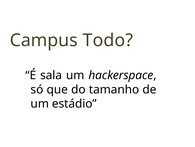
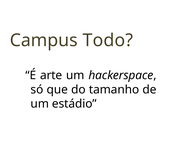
sala: sala -> arte
